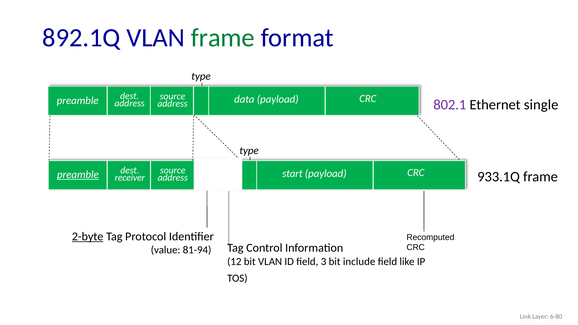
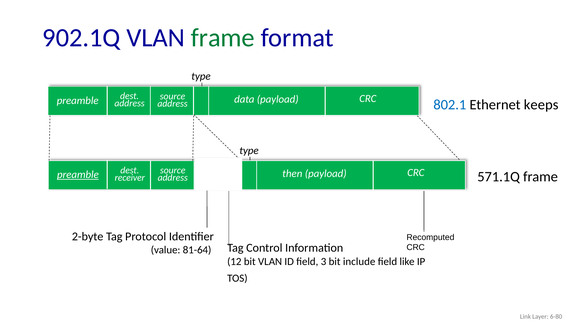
892.1Q: 892.1Q -> 902.1Q
802.1 colour: purple -> blue
single: single -> keeps
933.1Q: 933.1Q -> 571.1Q
start: start -> then
2-byte underline: present -> none
81-94: 81-94 -> 81-64
